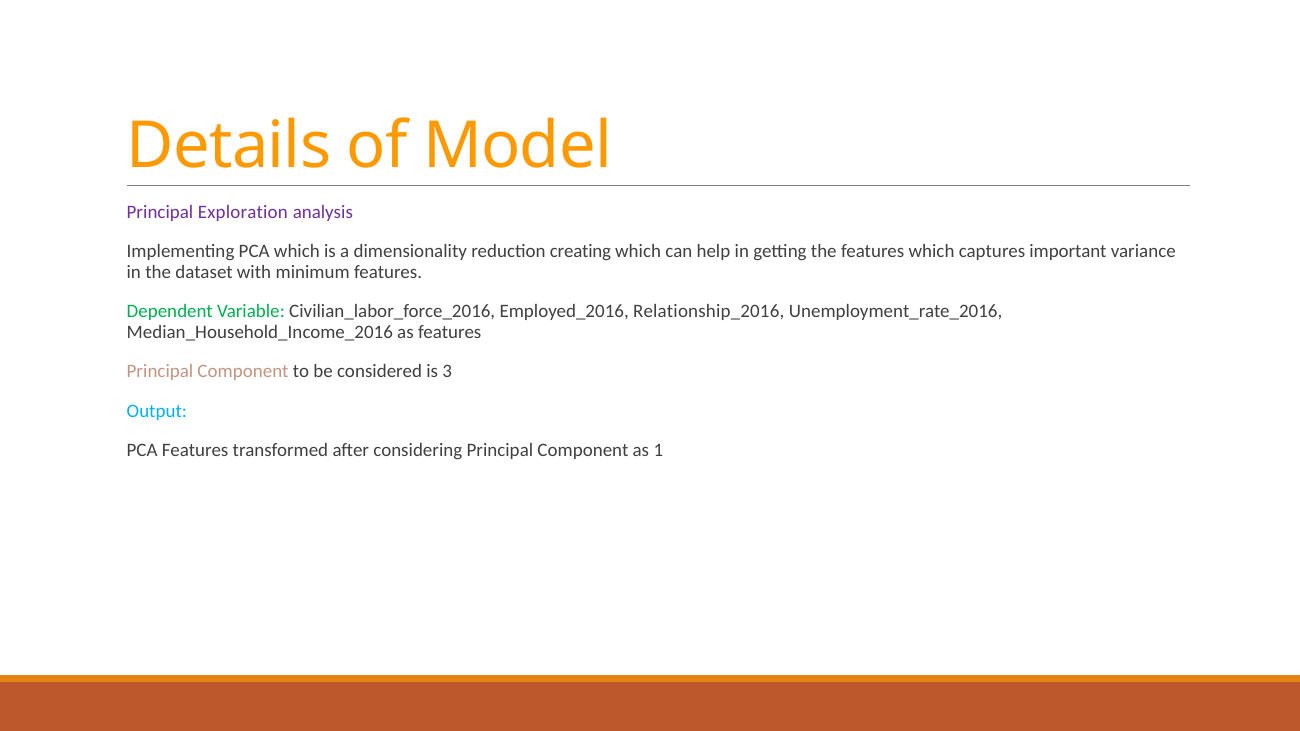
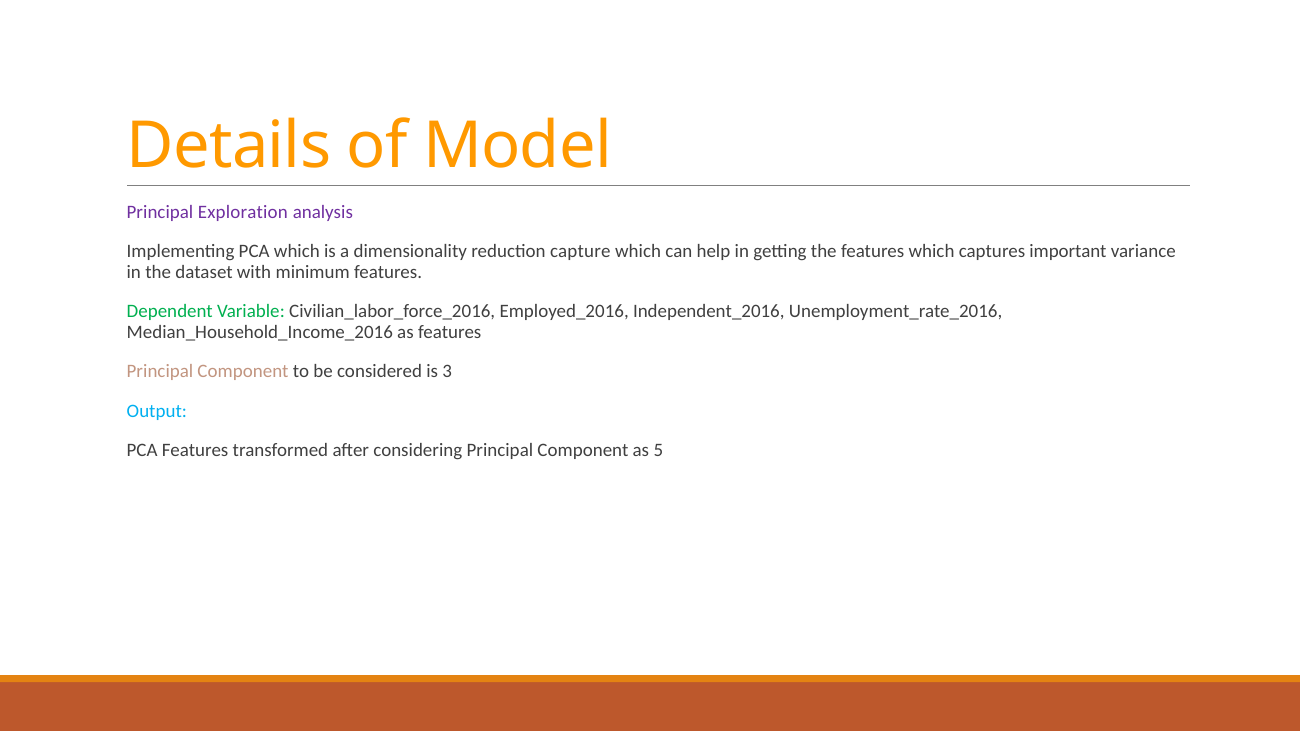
creating: creating -> capture
Relationship_2016: Relationship_2016 -> Independent_2016
1: 1 -> 5
